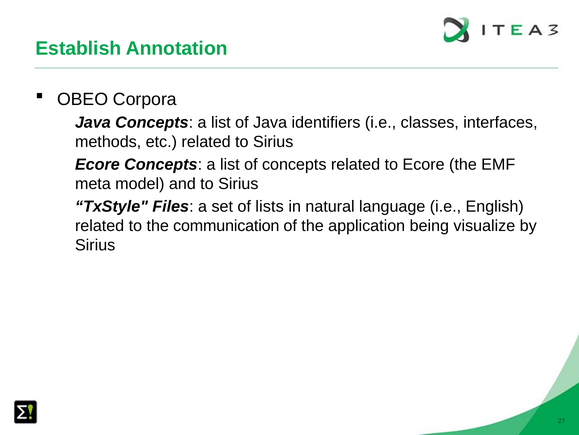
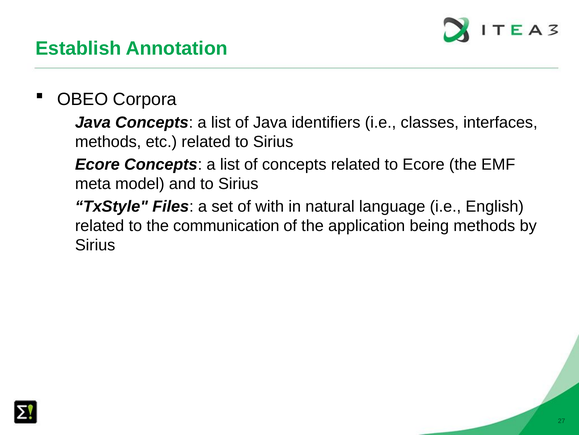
lists: lists -> with
being visualize: visualize -> methods
